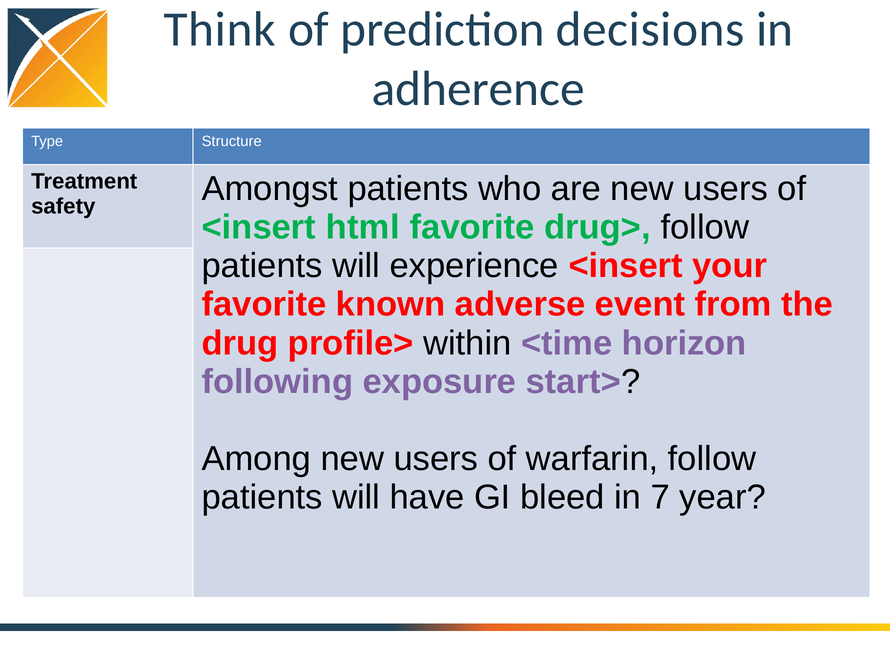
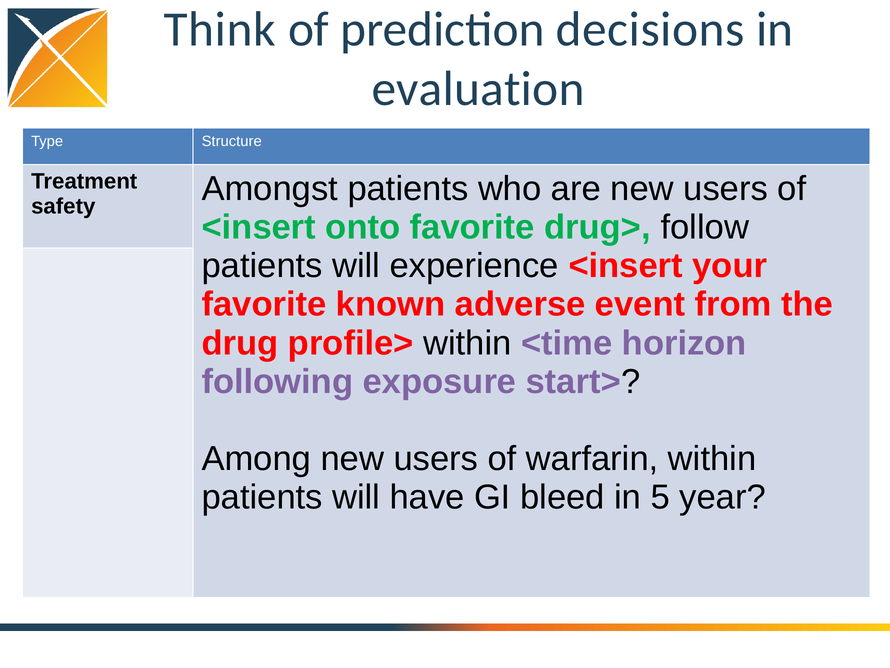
adherence at (478, 89): adherence -> evaluation
html at (363, 227): html -> onto
warfarin follow: follow -> within
7: 7 -> 5
